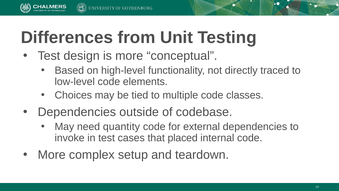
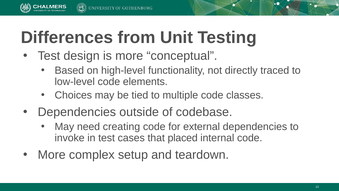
quantity: quantity -> creating
